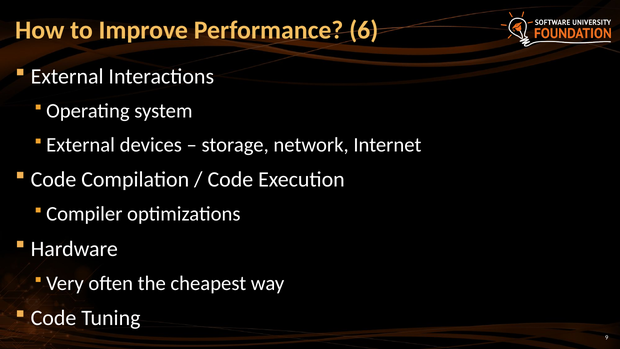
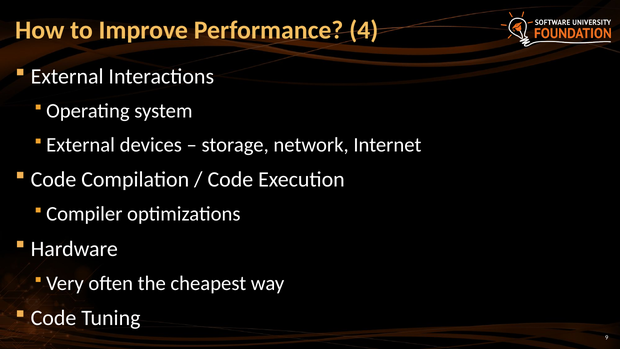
6: 6 -> 4
